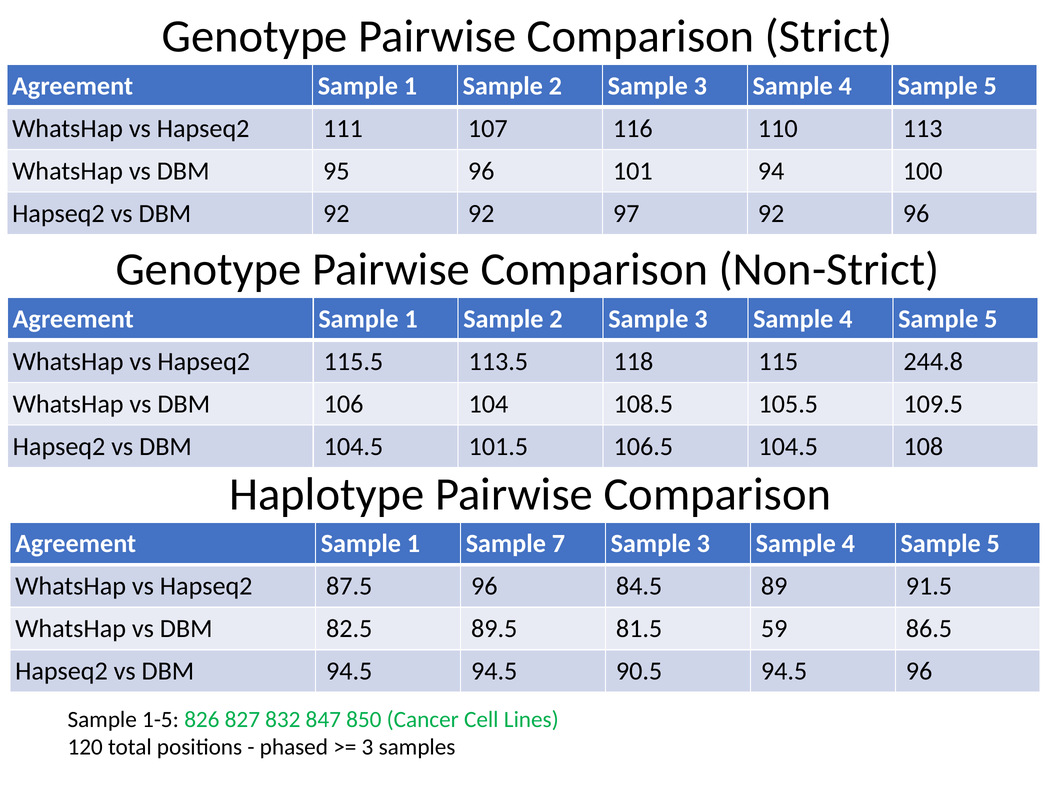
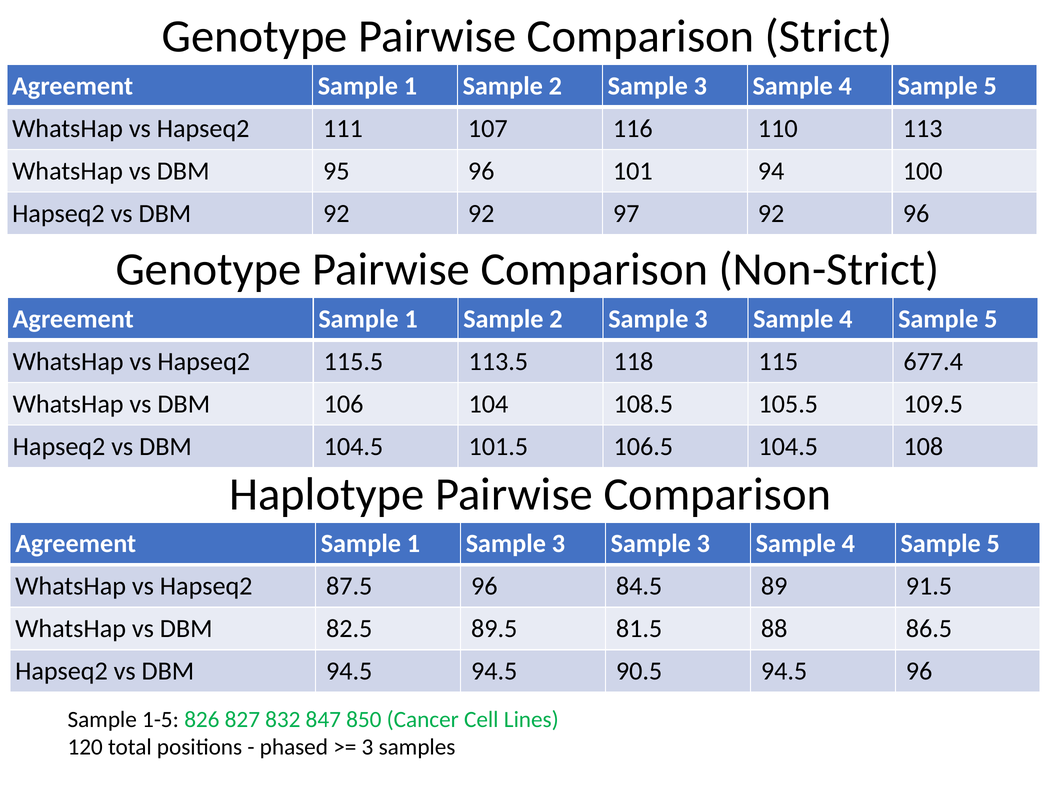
244.8: 244.8 -> 677.4
1 Sample 7: 7 -> 3
59: 59 -> 88
